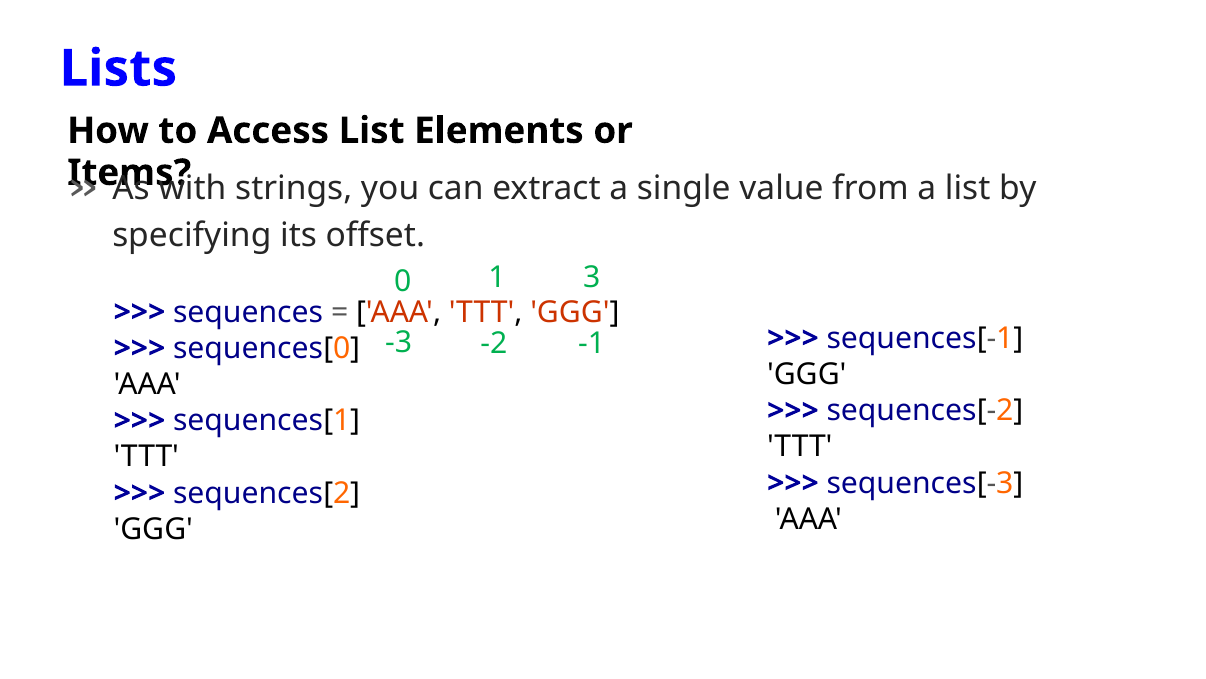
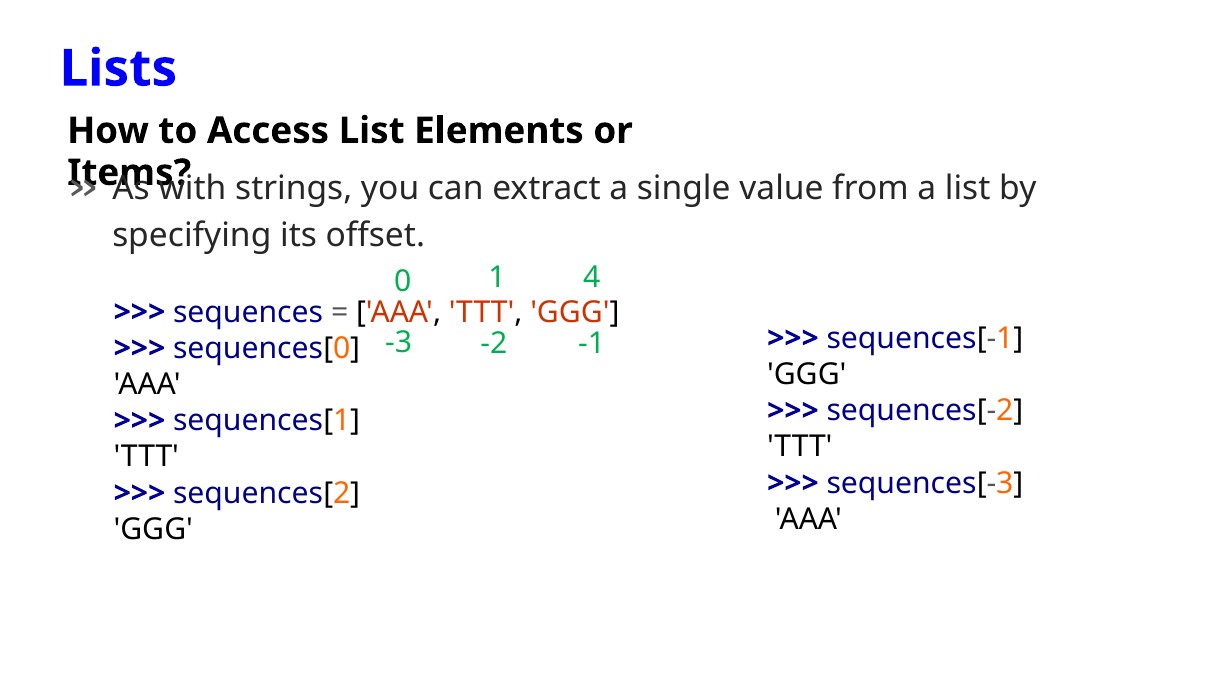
3: 3 -> 4
